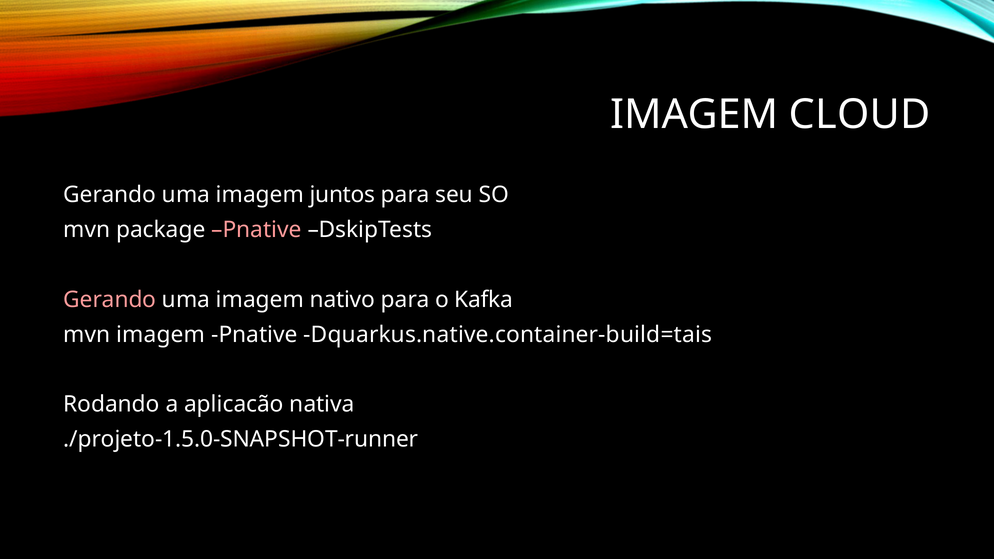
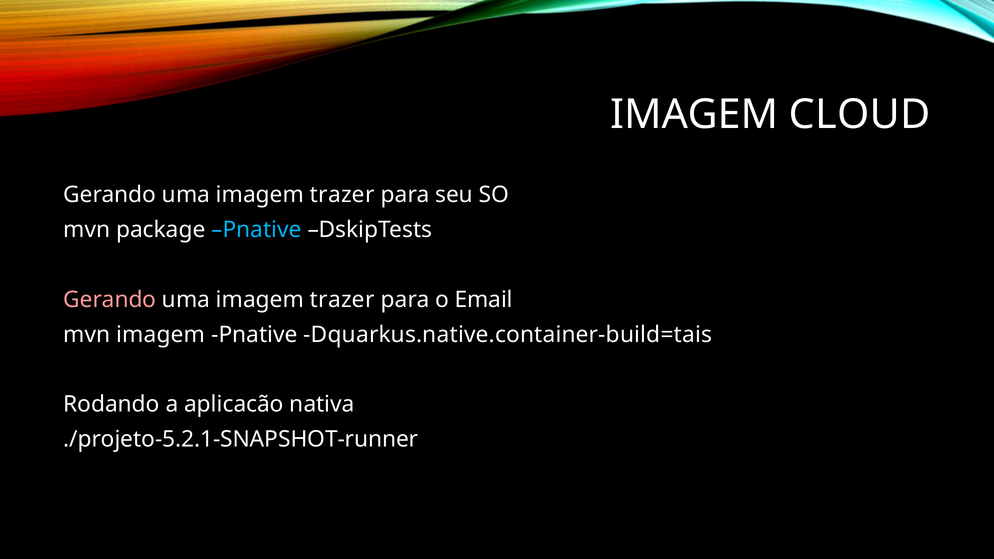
juntos at (342, 195): juntos -> trazer
Pnative at (256, 230) colour: pink -> light blue
nativo at (342, 300): nativo -> trazer
Kafka: Kafka -> Email
./projeto-1.5.0-SNAPSHOT-runner: ./projeto-1.5.0-SNAPSHOT-runner -> ./projeto-5.2.1-SNAPSHOT-runner
